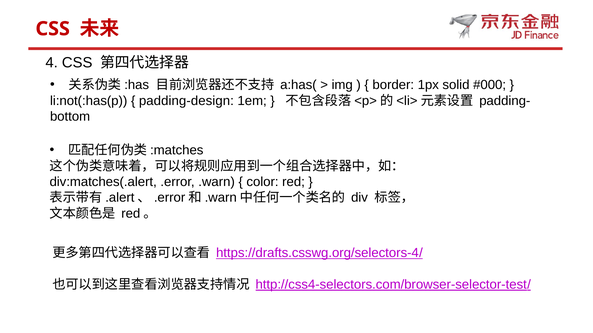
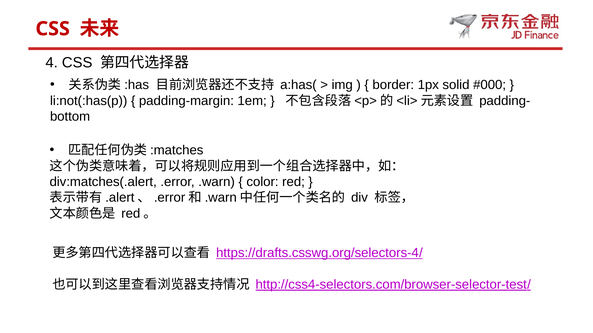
padding-design: padding-design -> padding-margin
